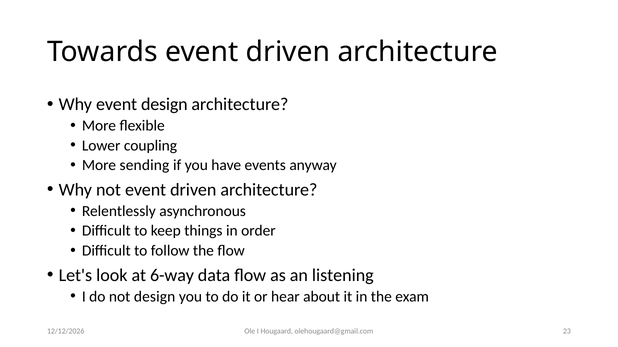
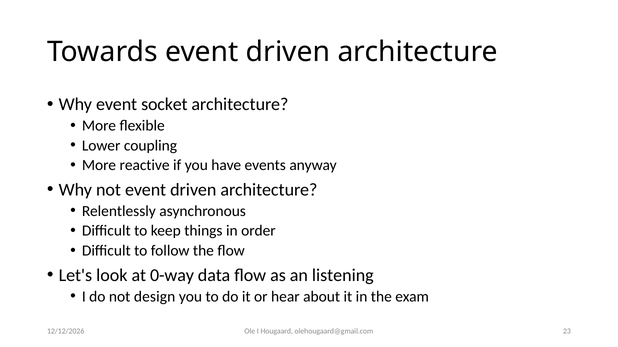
event design: design -> socket
sending: sending -> reactive
6-way: 6-way -> 0-way
